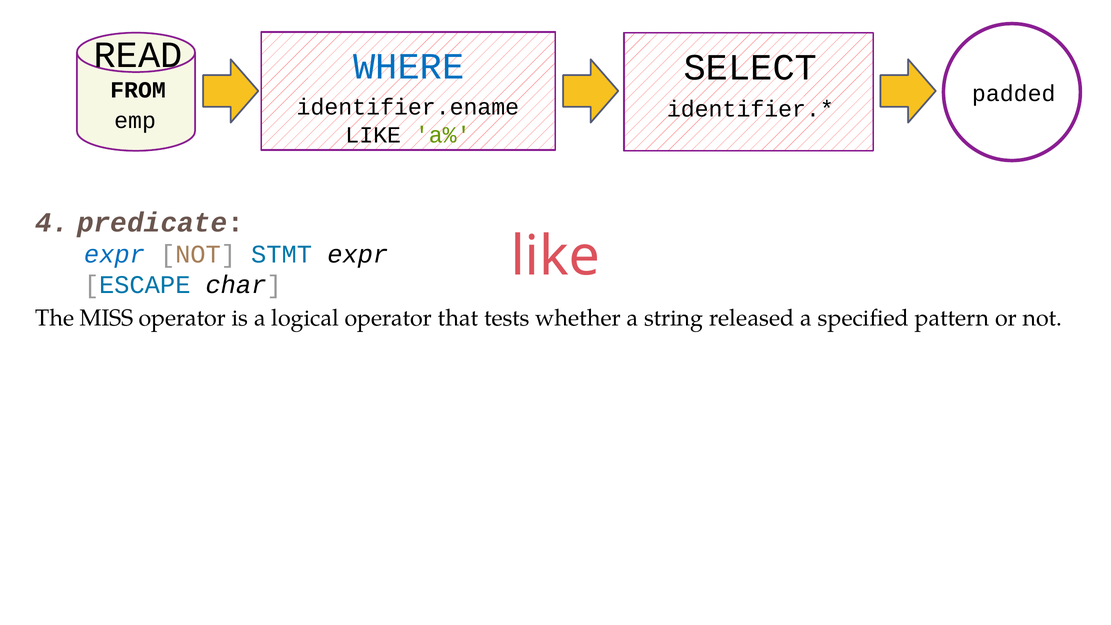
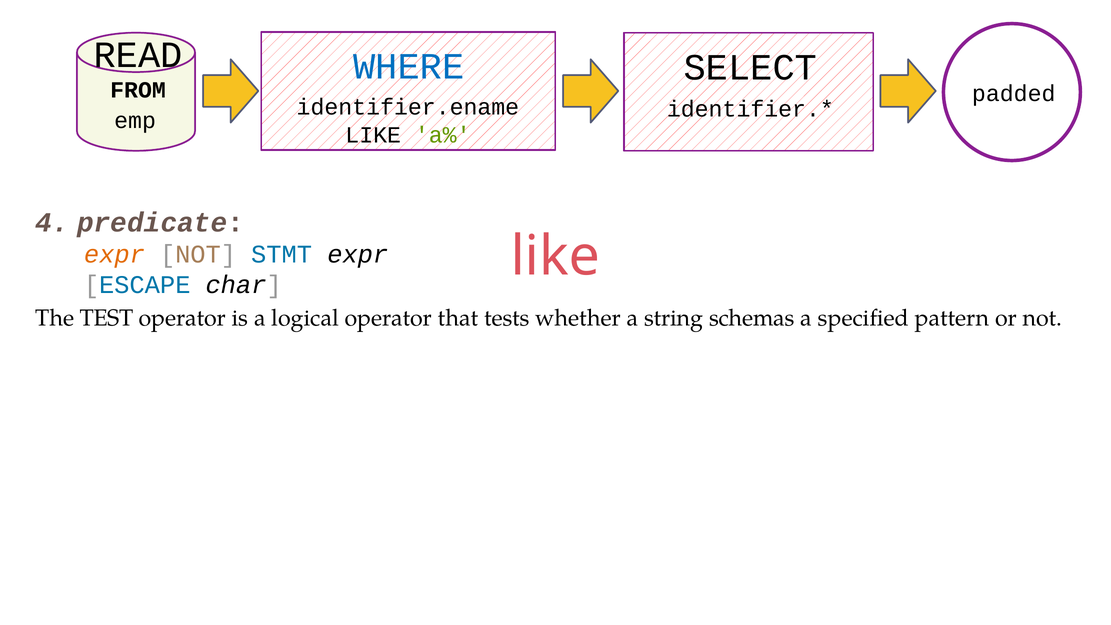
expr at (114, 254) colour: blue -> orange
MISS: MISS -> TEST
released: released -> schemas
